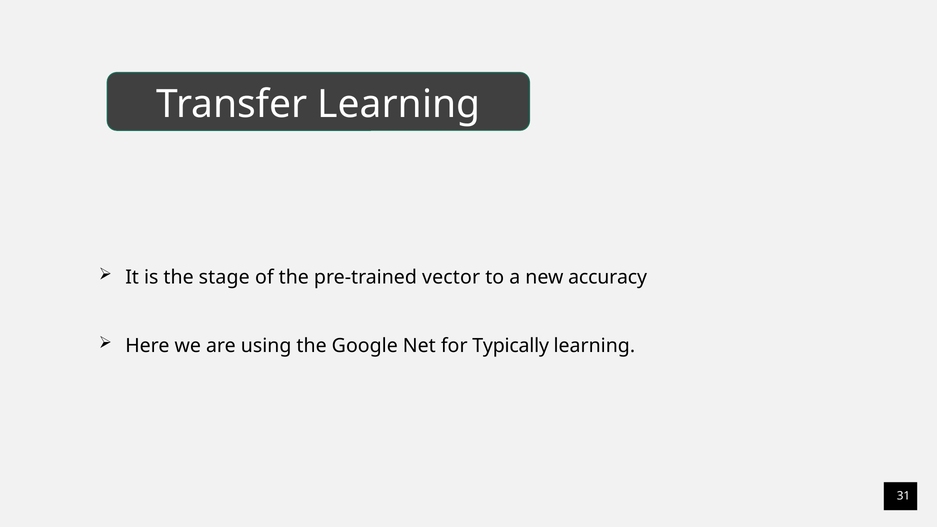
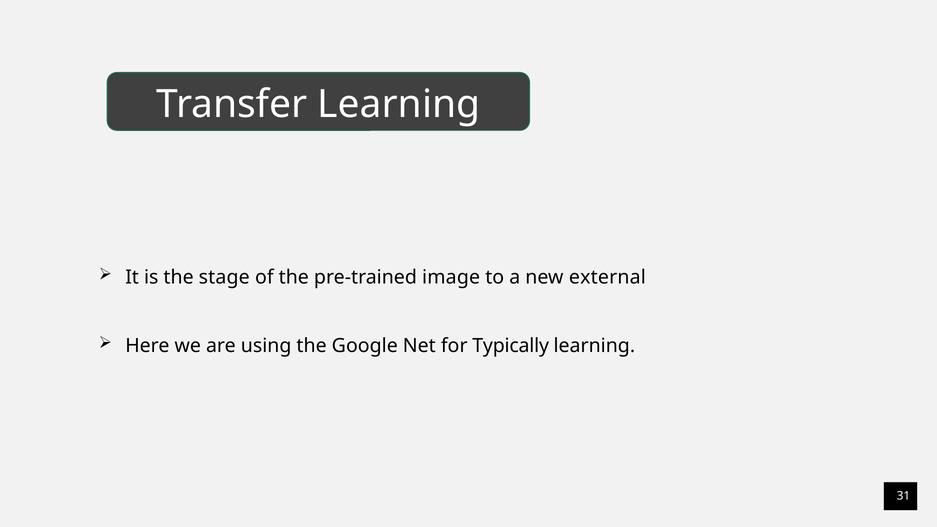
vector: vector -> image
accuracy: accuracy -> external
